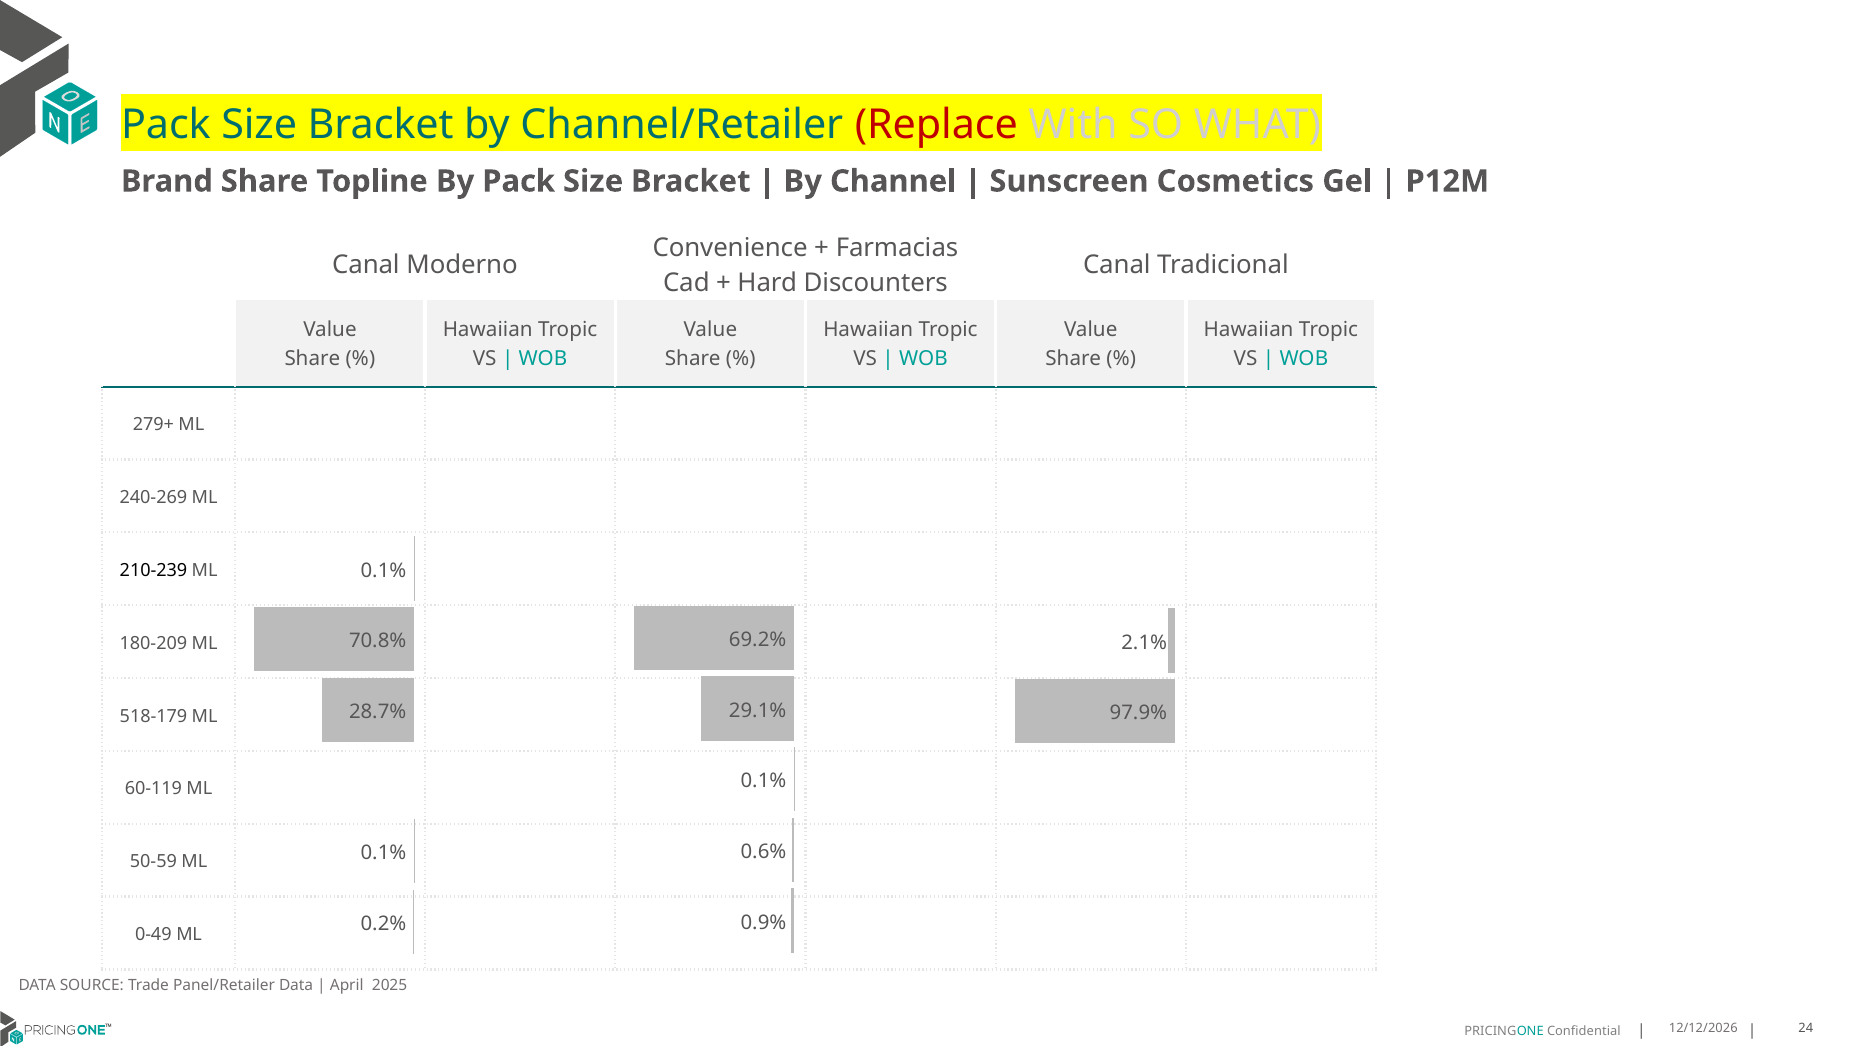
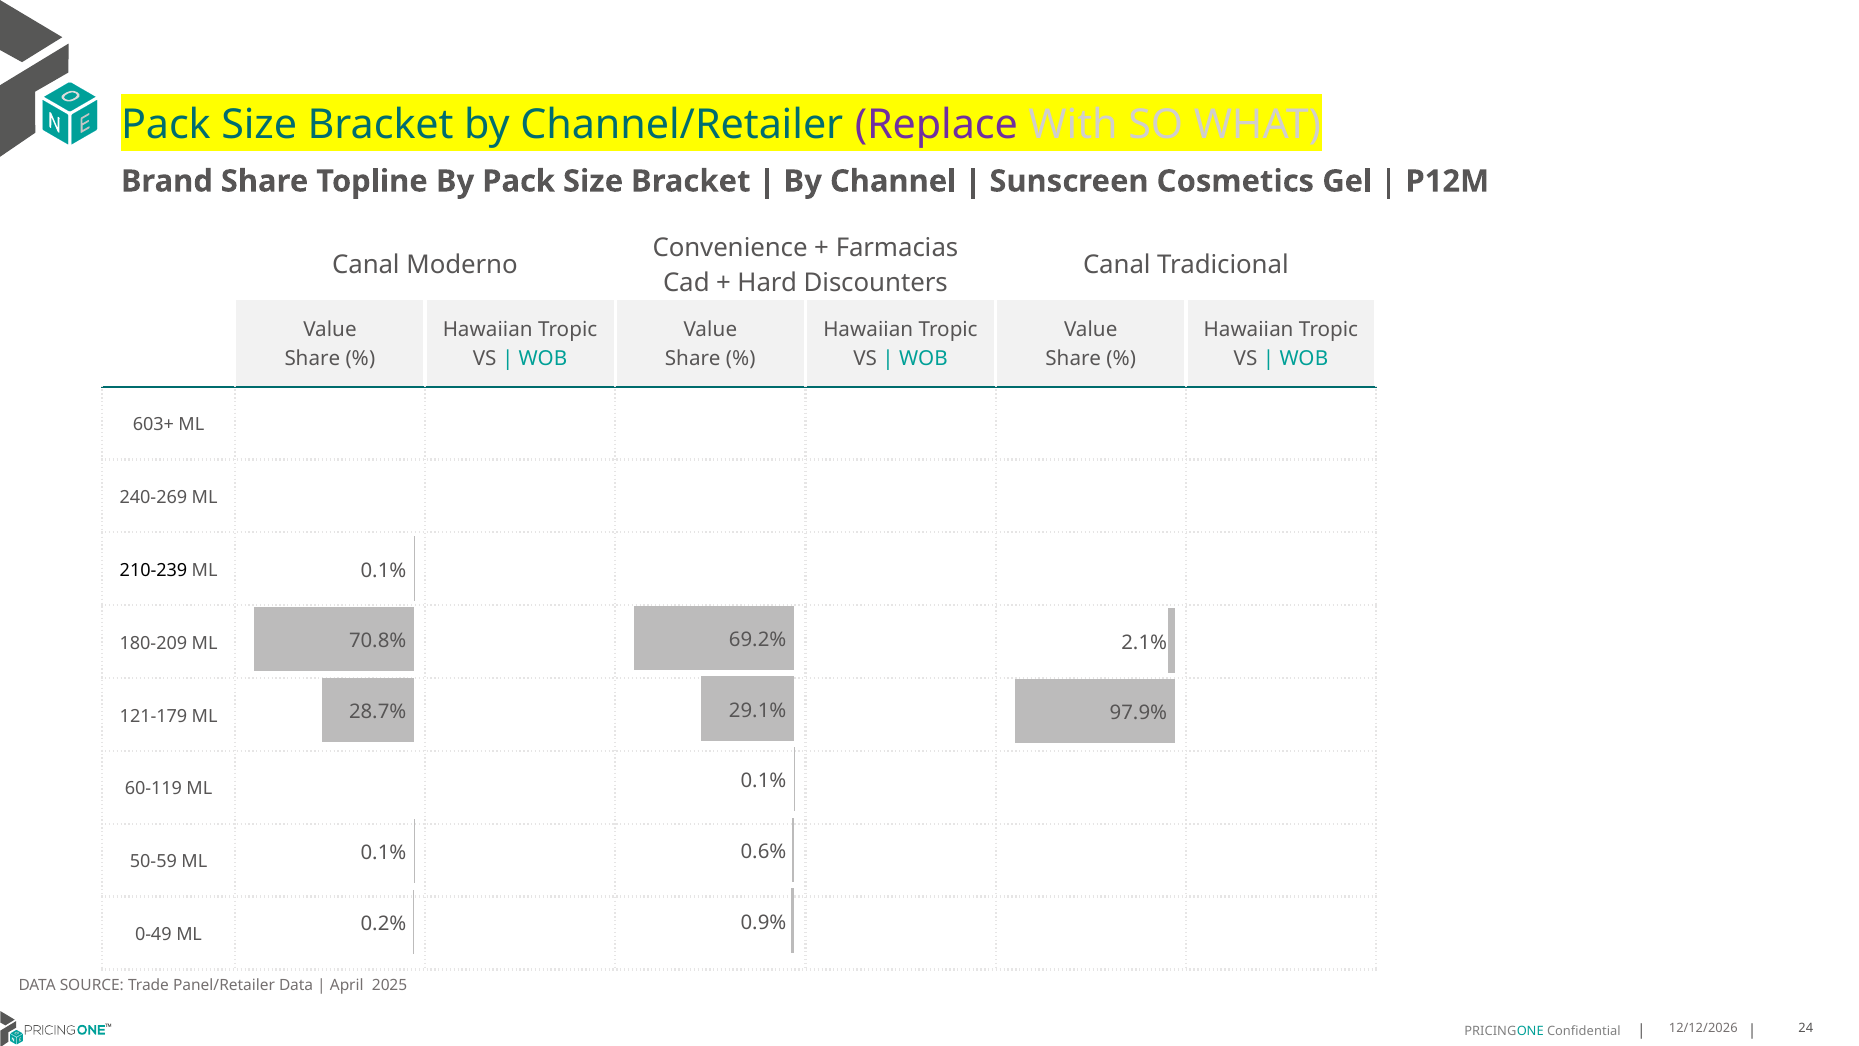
Replace colour: red -> purple
279+: 279+ -> 603+
518-179: 518-179 -> 121-179
